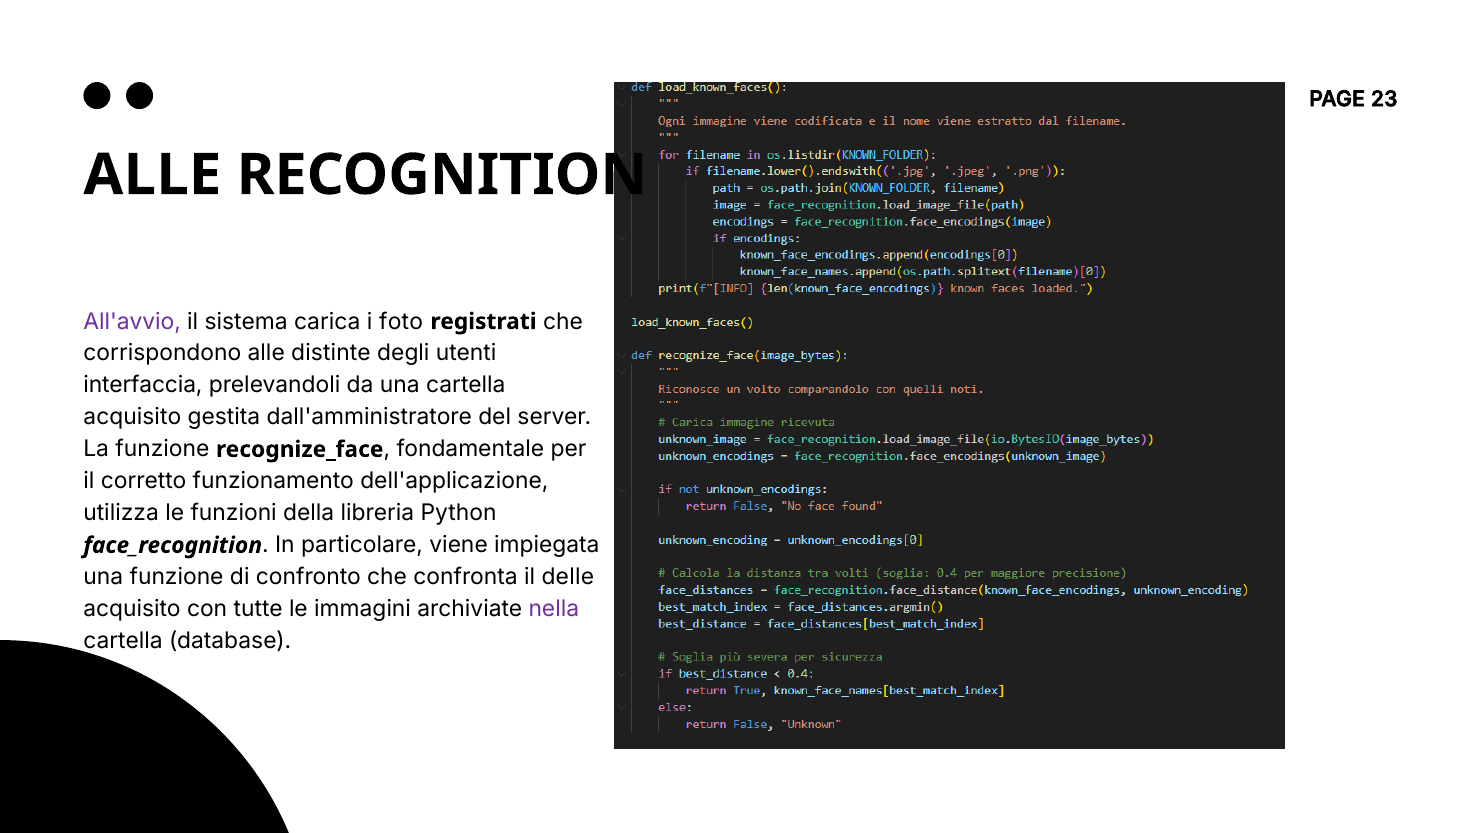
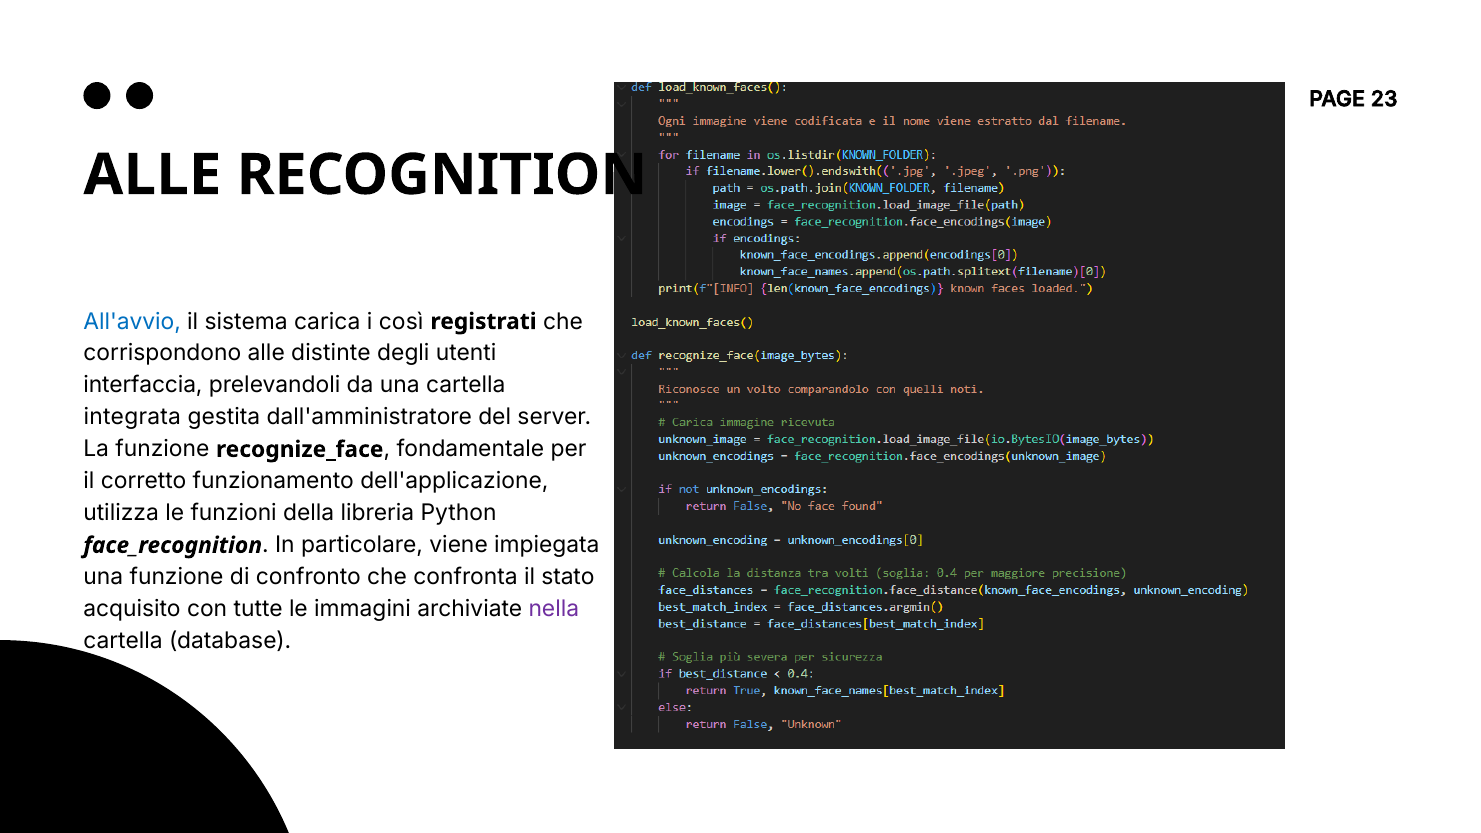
All'avvio colour: purple -> blue
foto: foto -> così
acquisito at (132, 417): acquisito -> integrata
delle: delle -> stato
